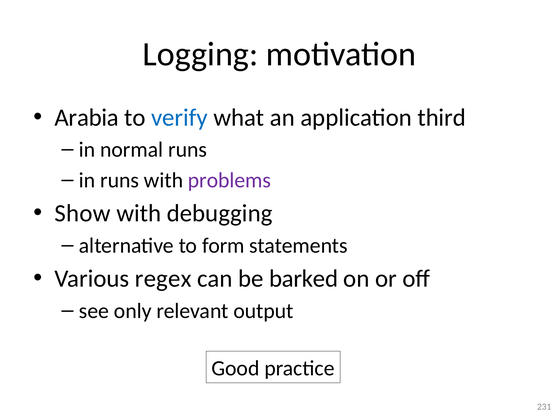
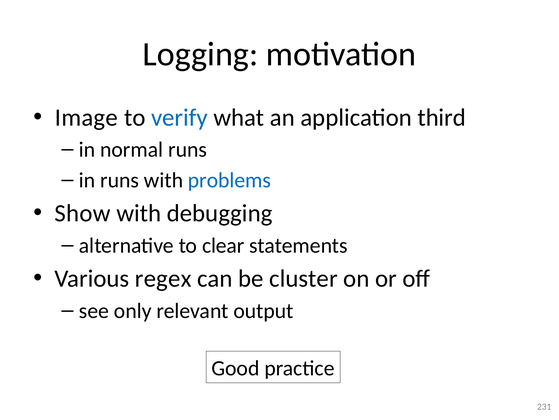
Arabia: Arabia -> Image
problems colour: purple -> blue
form: form -> clear
barked: barked -> cluster
